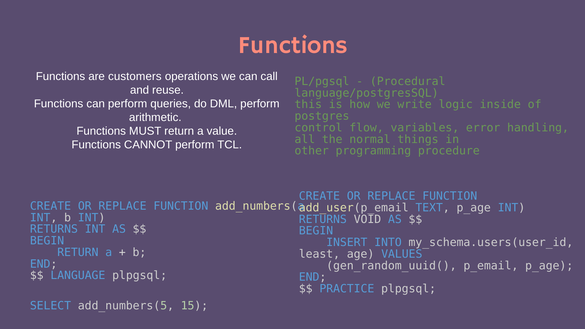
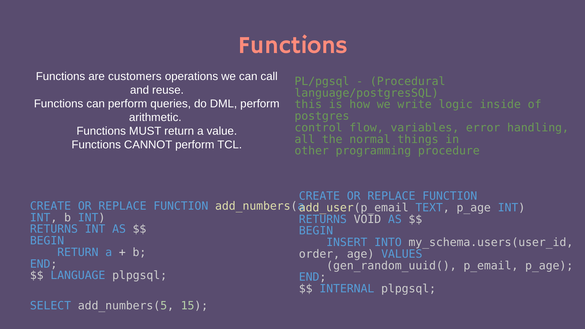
least: least -> order
PRACTICE: PRACTICE -> INTERNAL
